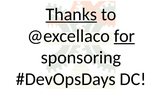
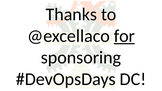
Thanks underline: present -> none
